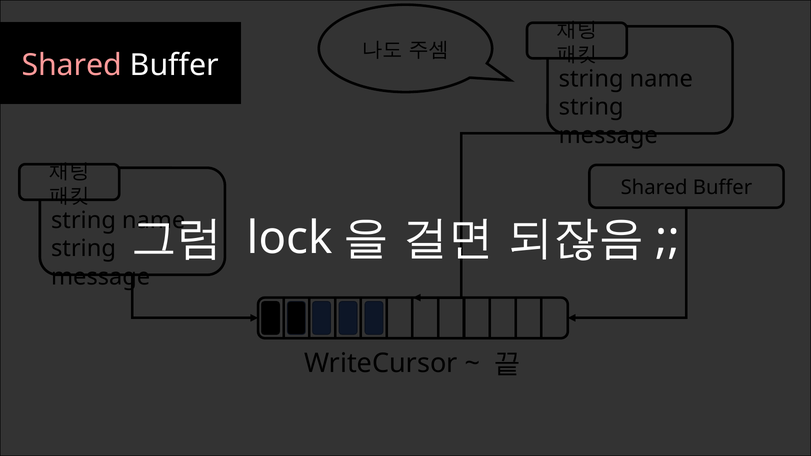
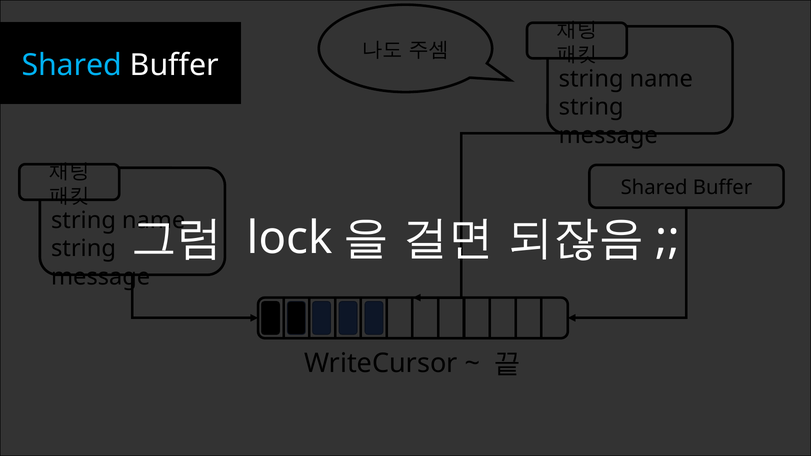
Shared at (72, 65) colour: pink -> light blue
